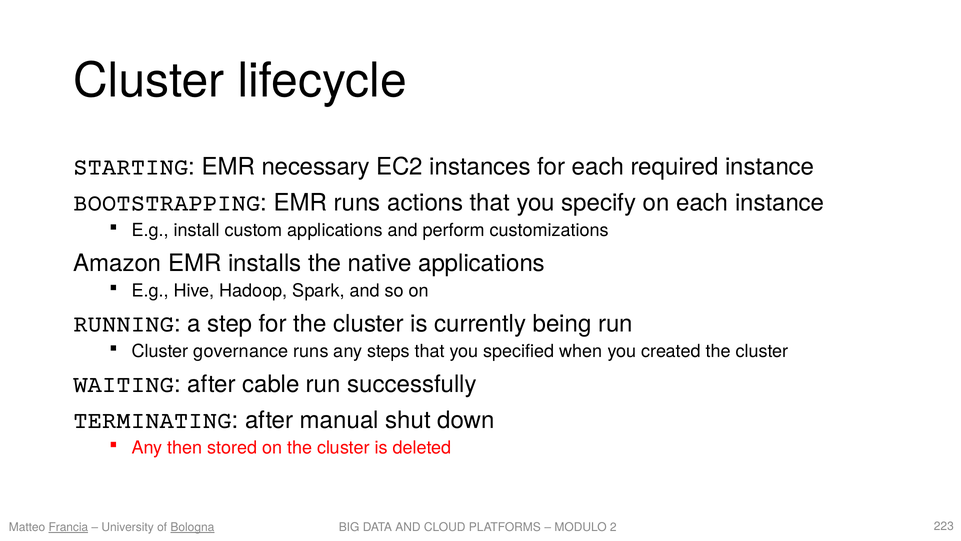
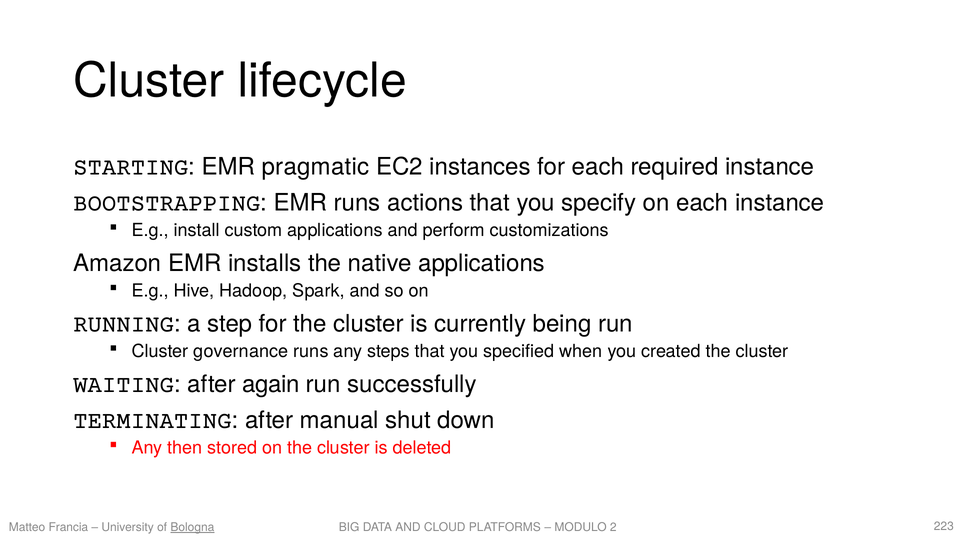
necessary: necessary -> pragmatic
cable: cable -> again
Francia underline: present -> none
